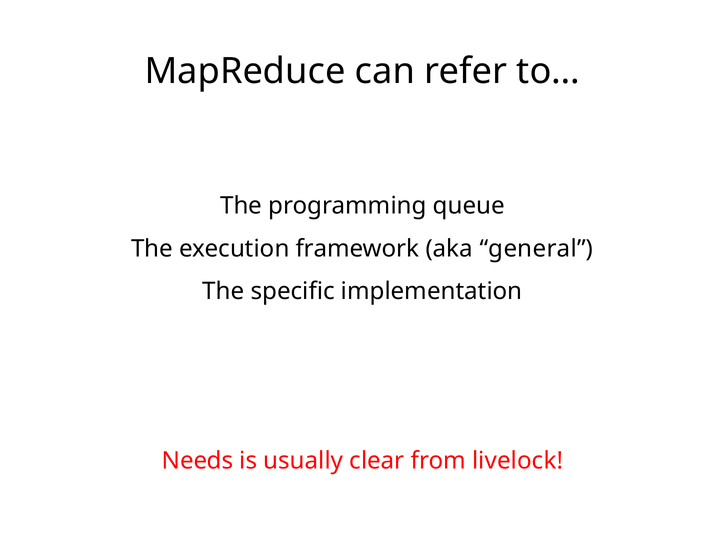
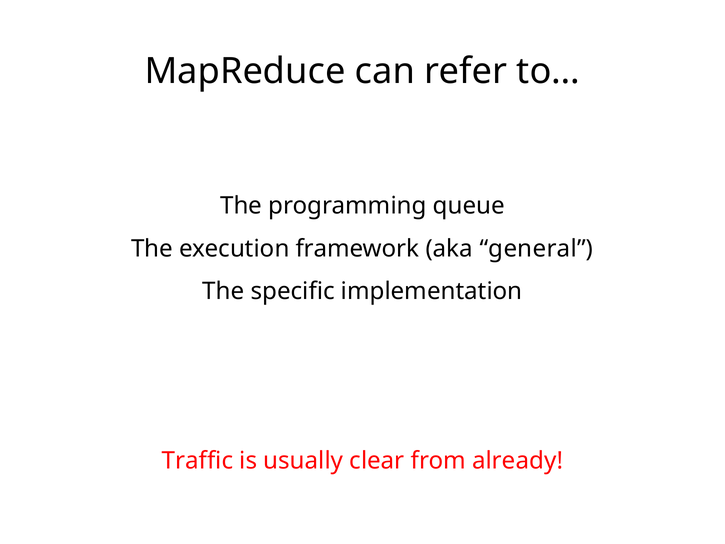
Needs: Needs -> Traffic
livelock: livelock -> already
